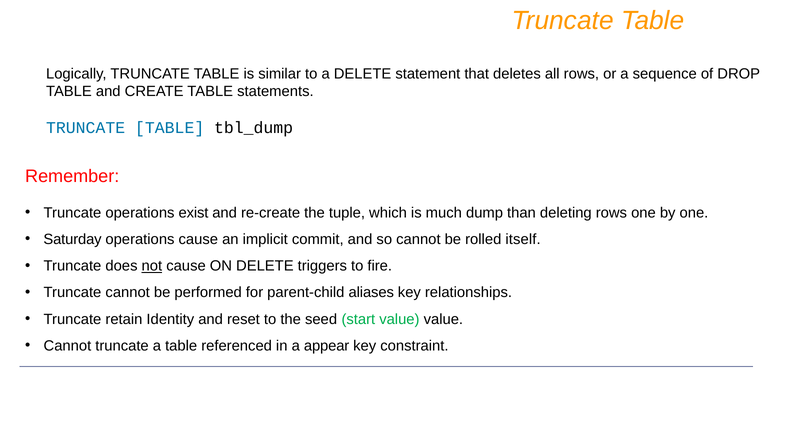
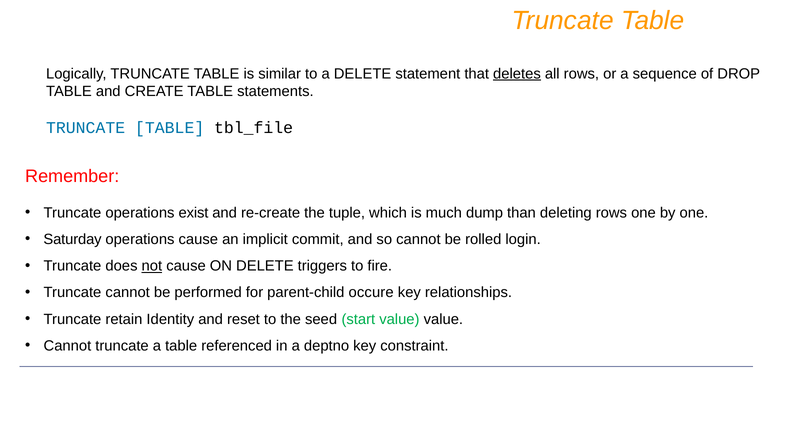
deletes underline: none -> present
tbl_dump: tbl_dump -> tbl_file
itself: itself -> login
aliases: aliases -> occure
appear: appear -> deptno
